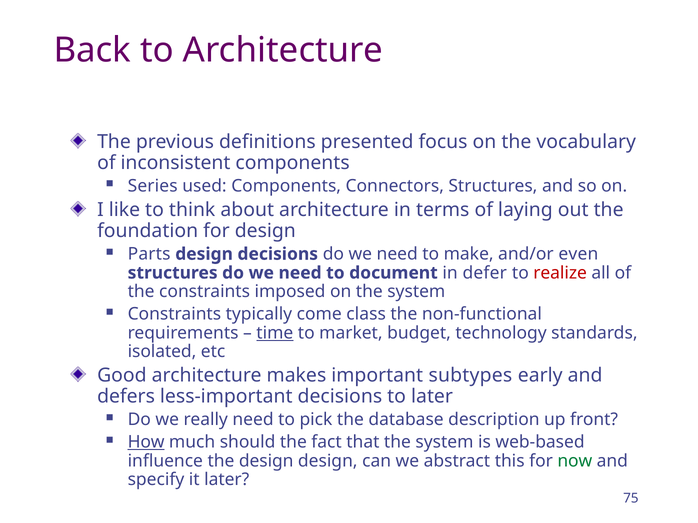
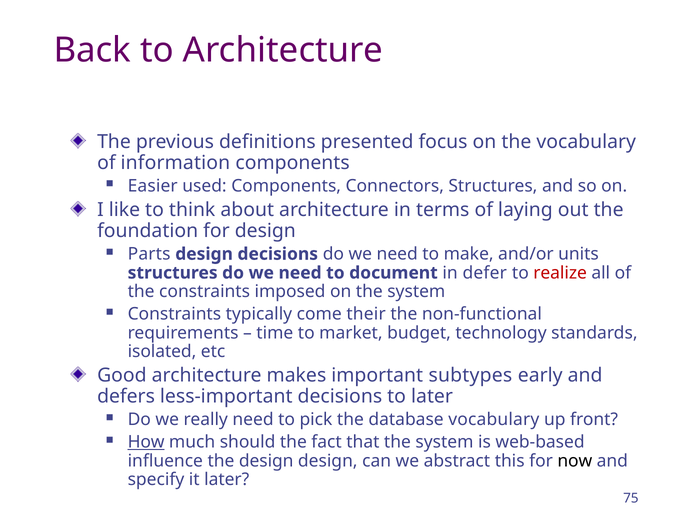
inconsistent: inconsistent -> information
Series: Series -> Easier
even: even -> units
class: class -> their
time underline: present -> none
database description: description -> vocabulary
now colour: green -> black
